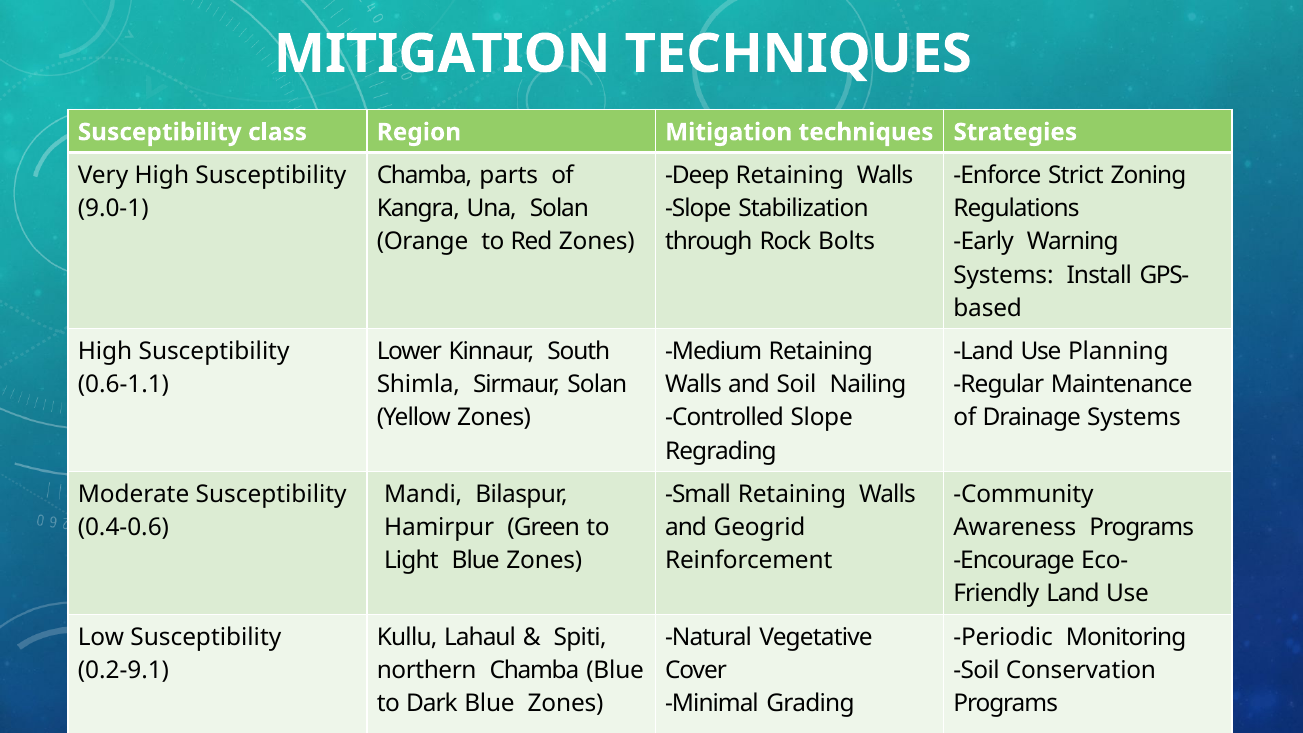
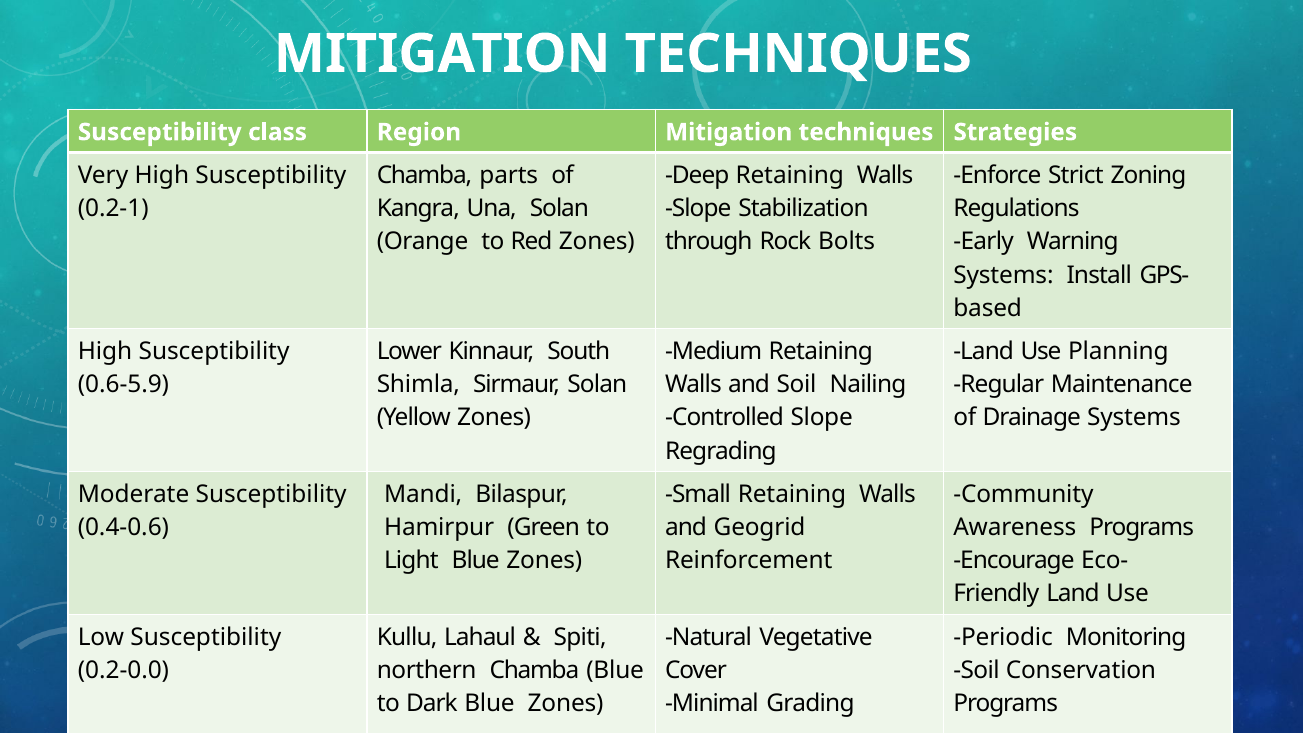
9.0-1: 9.0-1 -> 0.2-1
0.6-1.1: 0.6-1.1 -> 0.6-5.9
0.2-9.1: 0.2-9.1 -> 0.2-0.0
